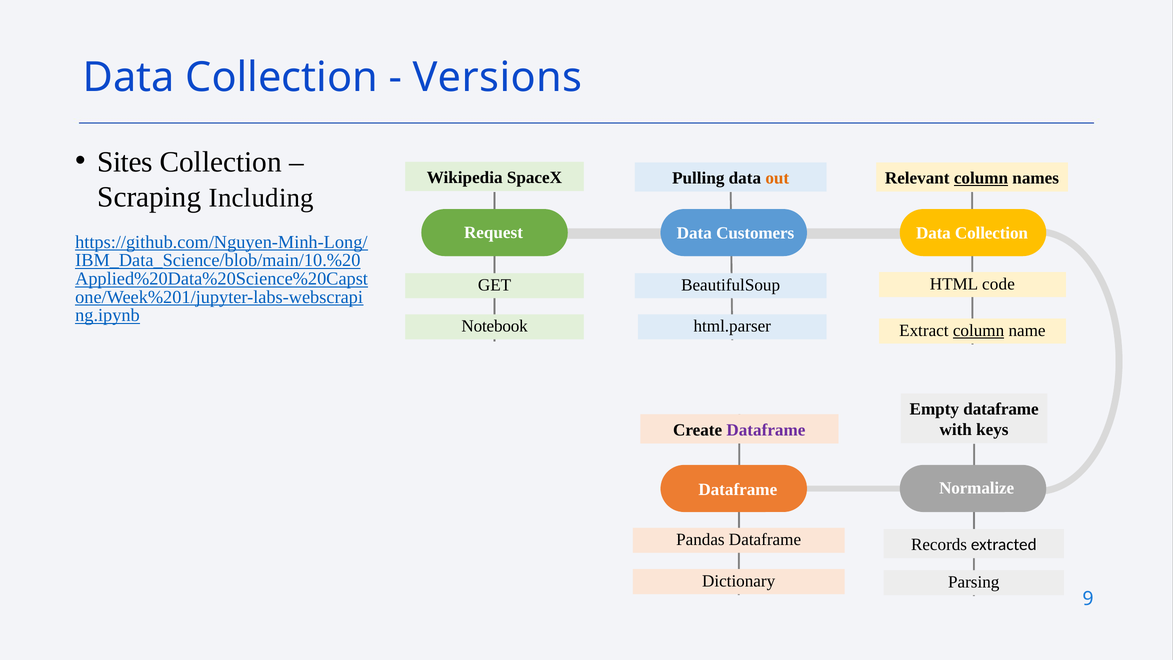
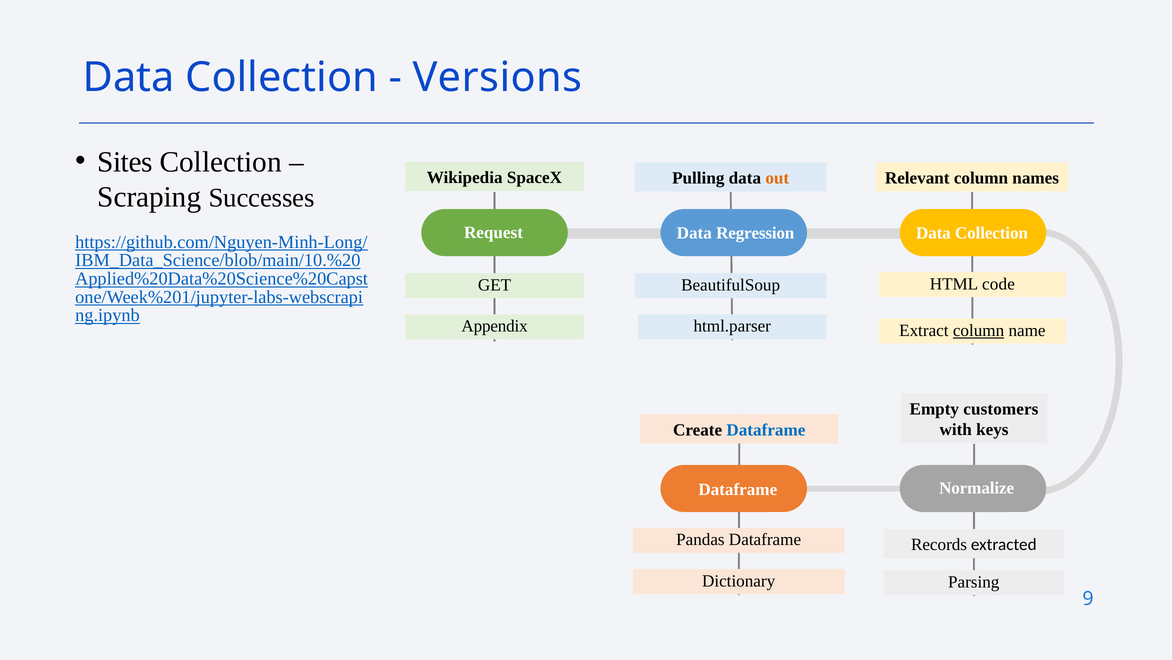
column at (981, 178) underline: present -> none
Including: Including -> Successes
Customers: Customers -> Regression
Notebook: Notebook -> Appendix
Empty dataframe: dataframe -> customers
Dataframe at (766, 430) colour: purple -> blue
